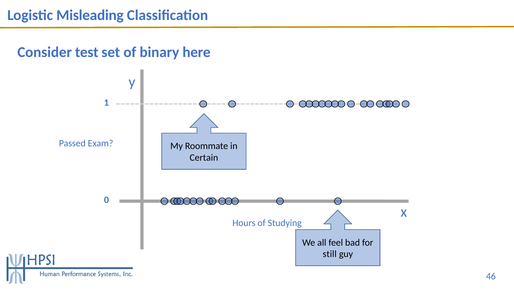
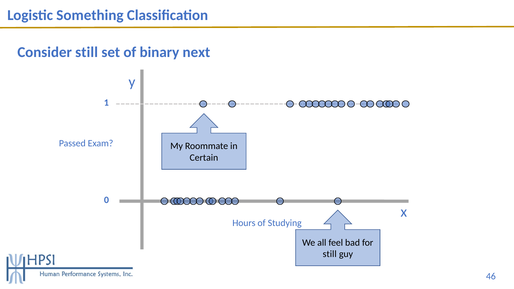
Misleading: Misleading -> Something
Consider test: test -> still
here: here -> next
